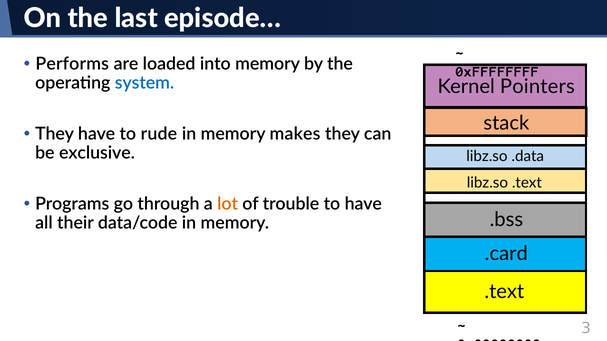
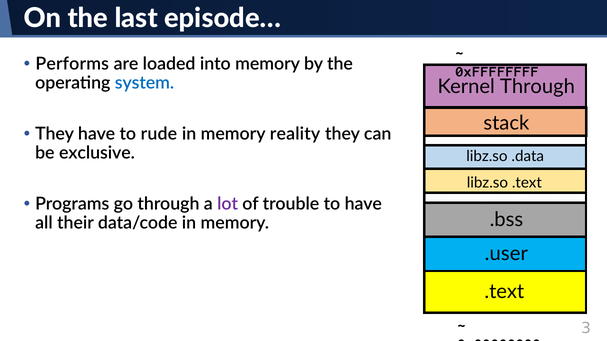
Kernel Pointers: Pointers -> Through
makes: makes -> reality
lot colour: orange -> purple
.card: .card -> .user
